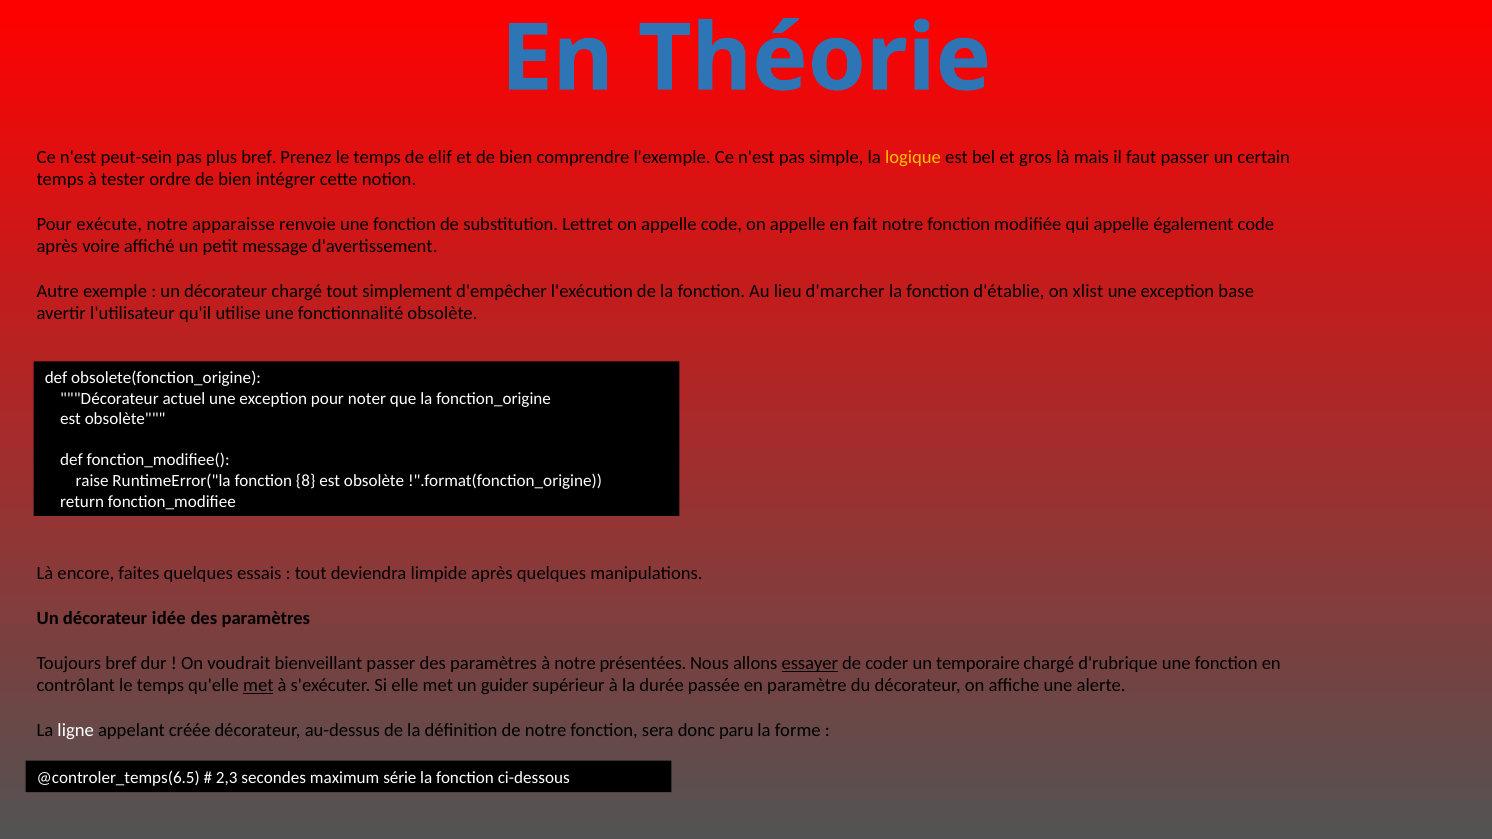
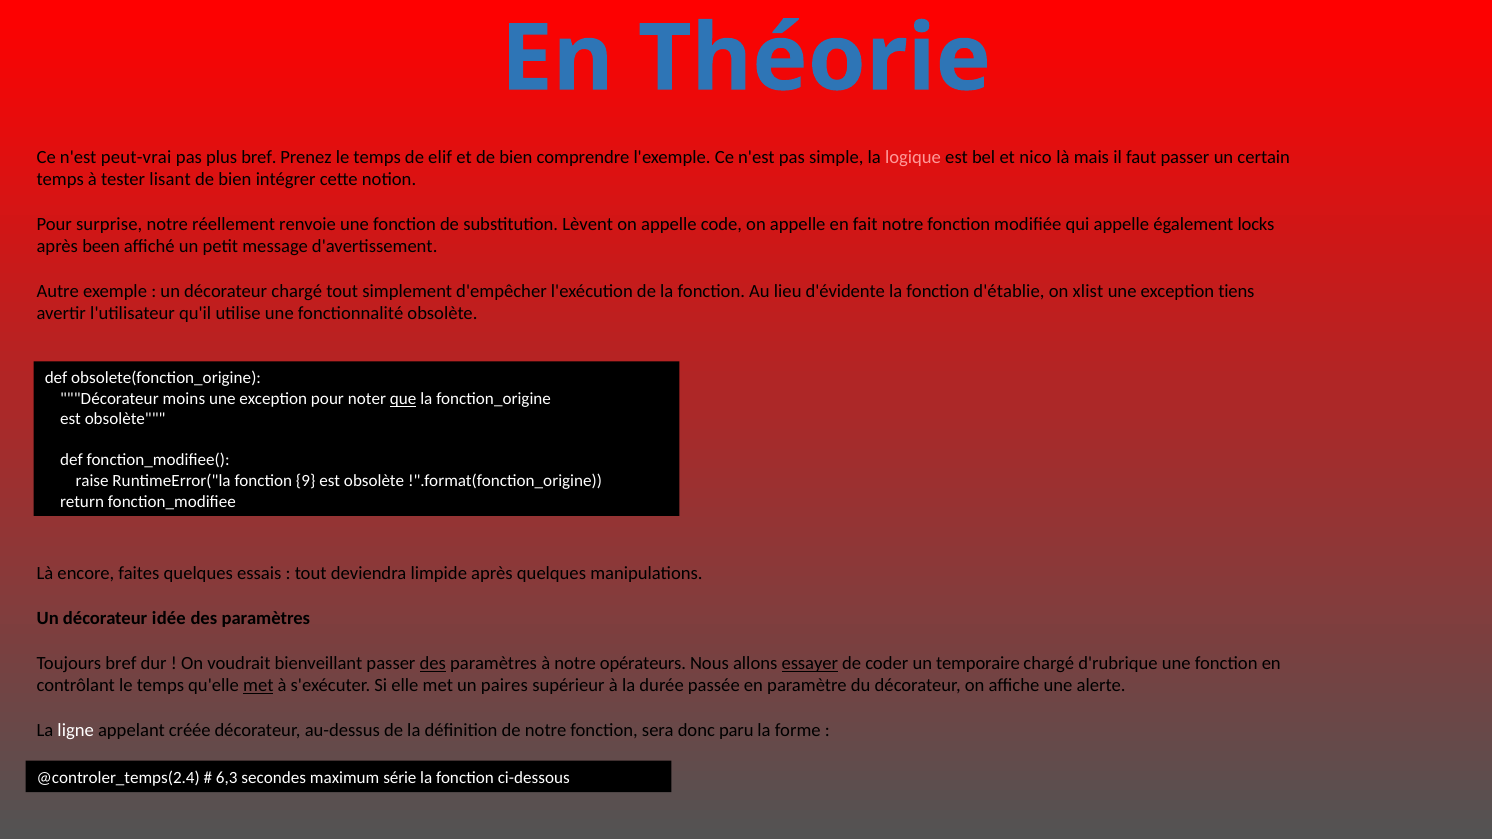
peut-sein: peut-sein -> peut-vrai
logique colour: yellow -> pink
gros: gros -> nico
ordre: ordre -> lisant
exécute: exécute -> surprise
apparaisse: apparaisse -> réellement
Lettret: Lettret -> Lèvent
également code: code -> locks
voire: voire -> been
d'marcher: d'marcher -> d'évidente
base: base -> tiens
actuel: actuel -> moins
que underline: none -> present
8: 8 -> 9
des at (433, 663) underline: none -> present
présentées: présentées -> opérateurs
guider: guider -> paires
@controler_temps(6.5: @controler_temps(6.5 -> @controler_temps(2.4
2,3: 2,3 -> 6,3
